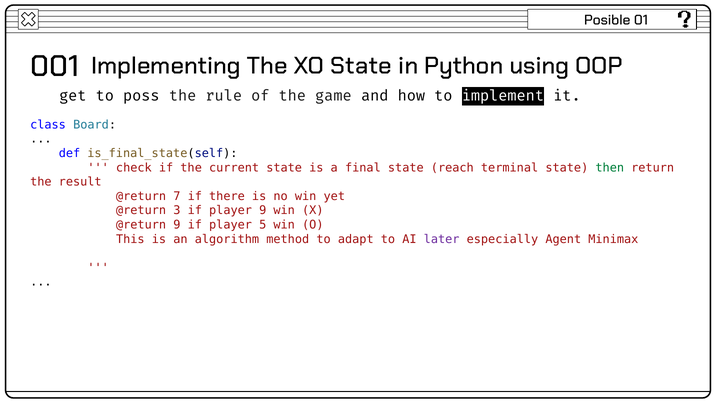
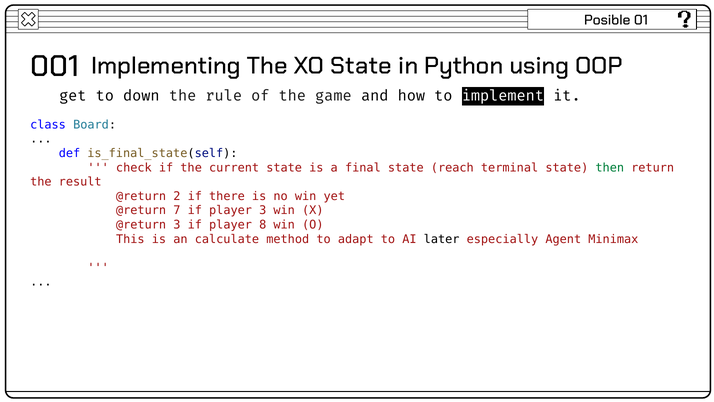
poss: poss -> down
7: 7 -> 2
3: 3 -> 7
player 9: 9 -> 3
@return 9: 9 -> 3
5: 5 -> 8
algorithm: algorithm -> calculate
later colour: purple -> black
